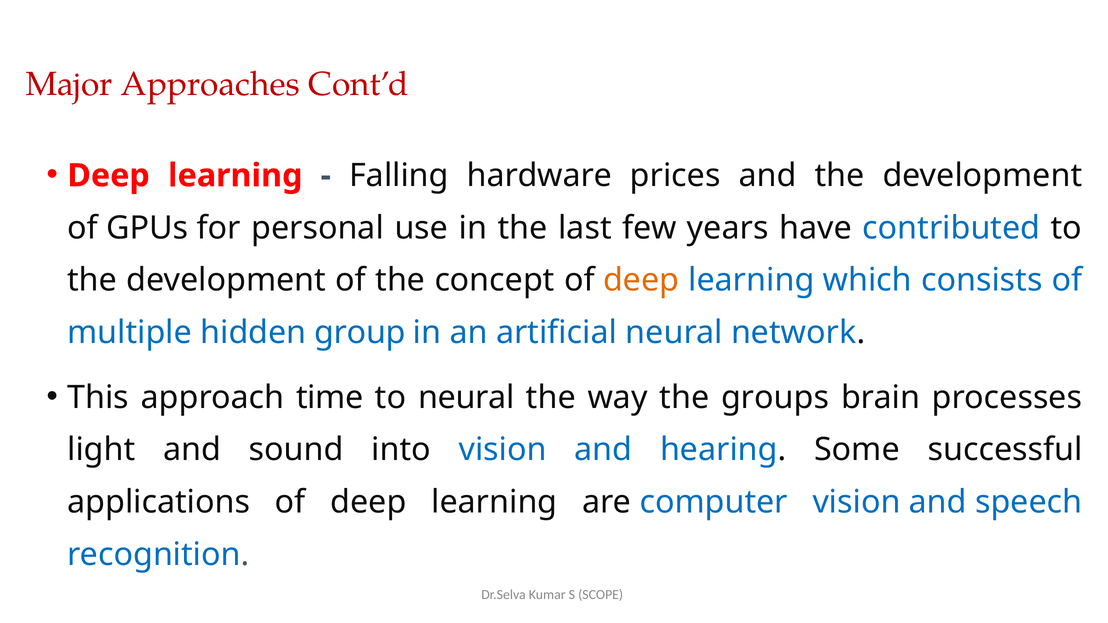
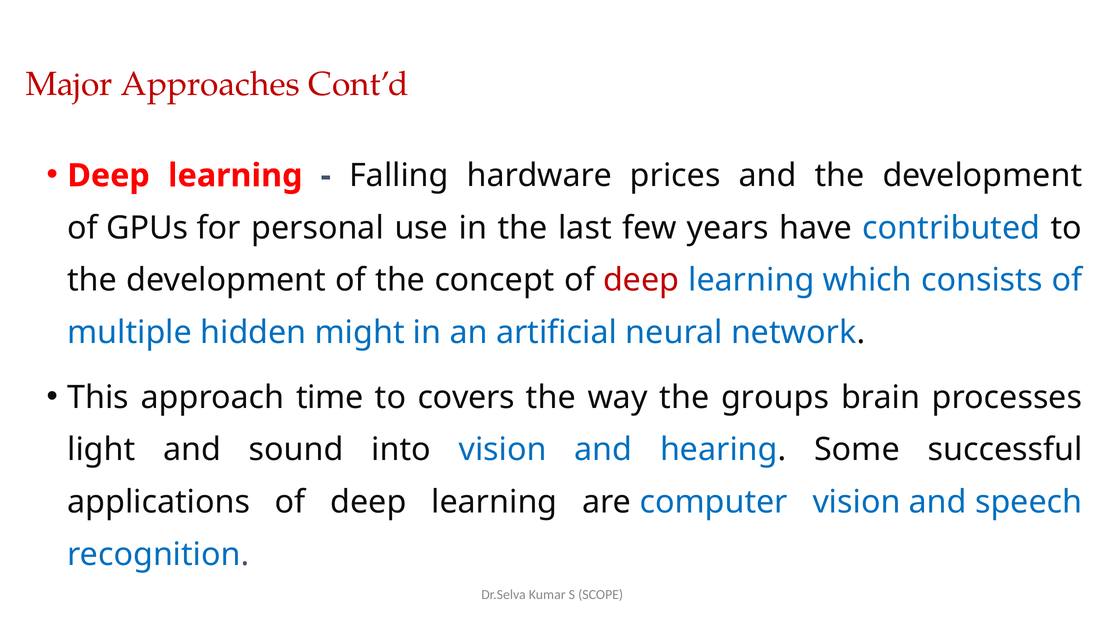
deep at (641, 280) colour: orange -> red
group: group -> might
to neural: neural -> covers
